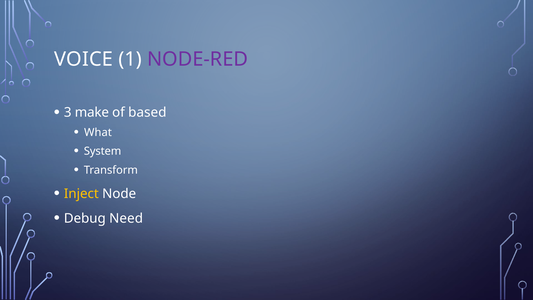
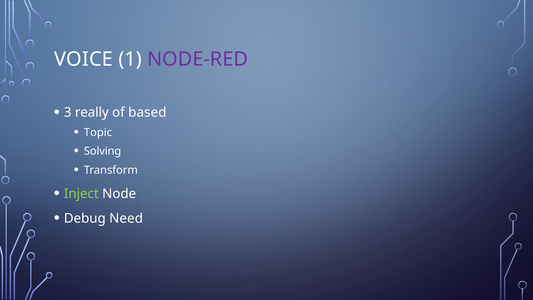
make: make -> really
What: What -> Topic
System: System -> Solving
Inject colour: yellow -> light green
